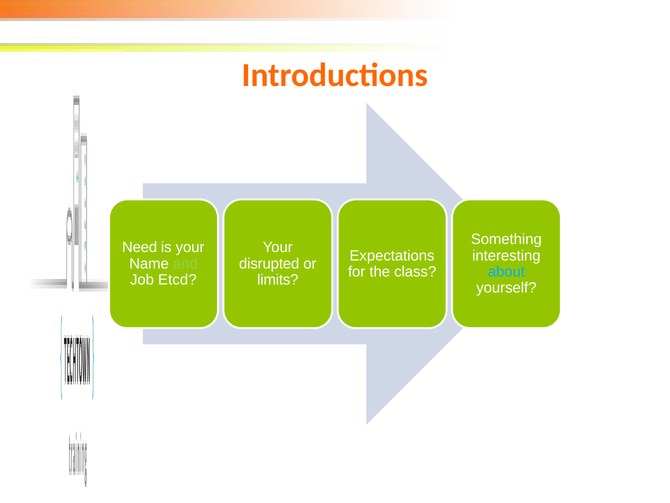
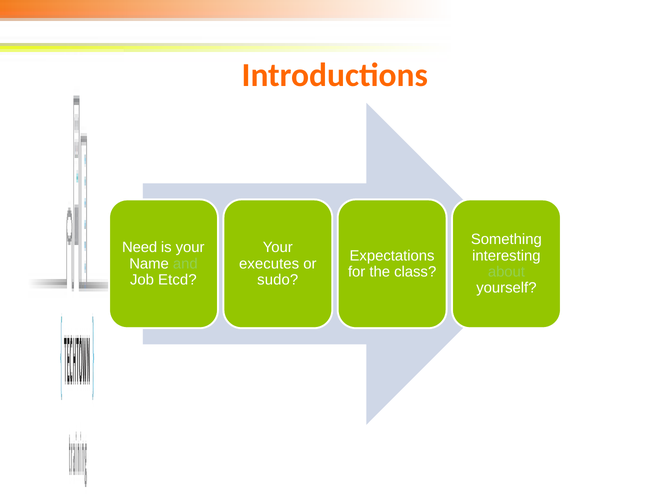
disrupted: disrupted -> executes
about colour: light blue -> light green
limits: limits -> sudo
